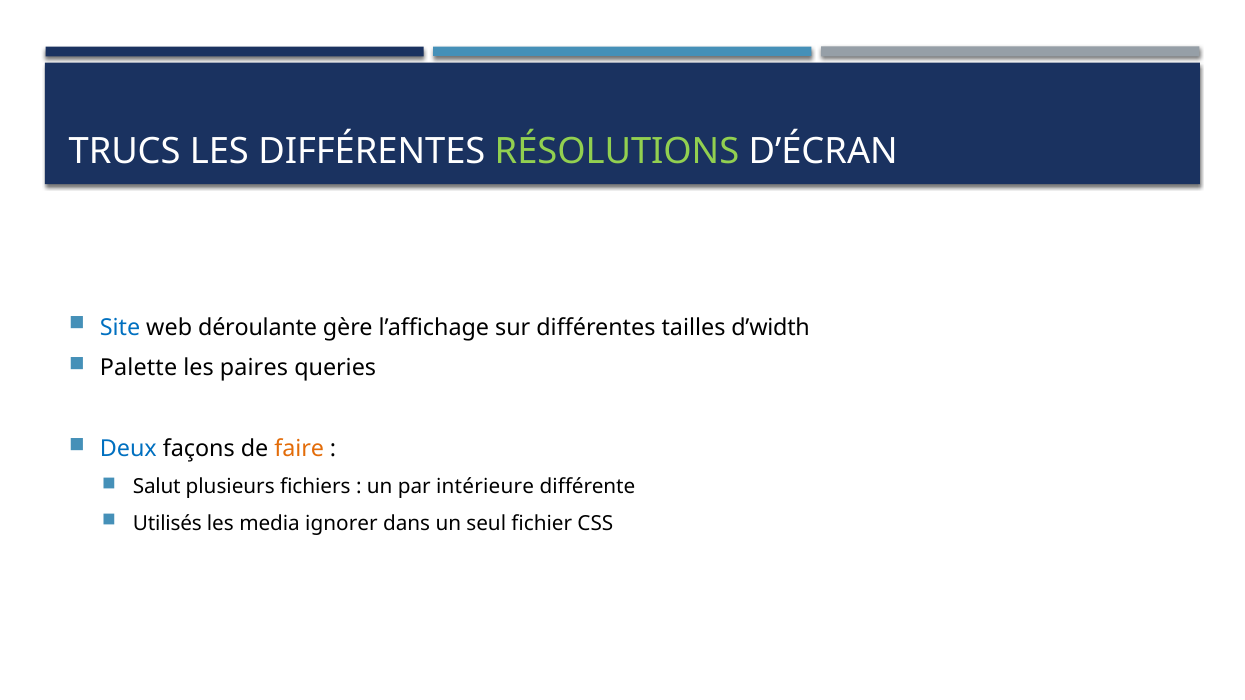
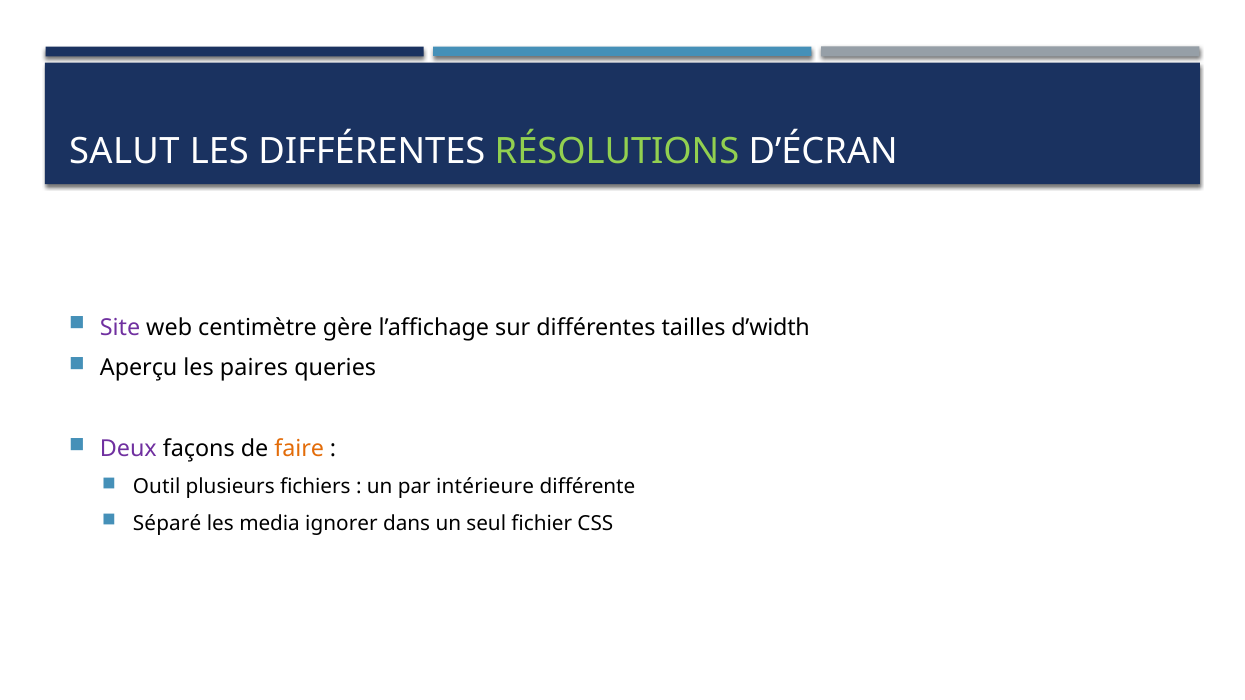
TRUCS: TRUCS -> SALUT
Site colour: blue -> purple
déroulante: déroulante -> centimètre
Palette: Palette -> Aperçu
Deux colour: blue -> purple
Salut: Salut -> Outil
Utilisés: Utilisés -> Séparé
